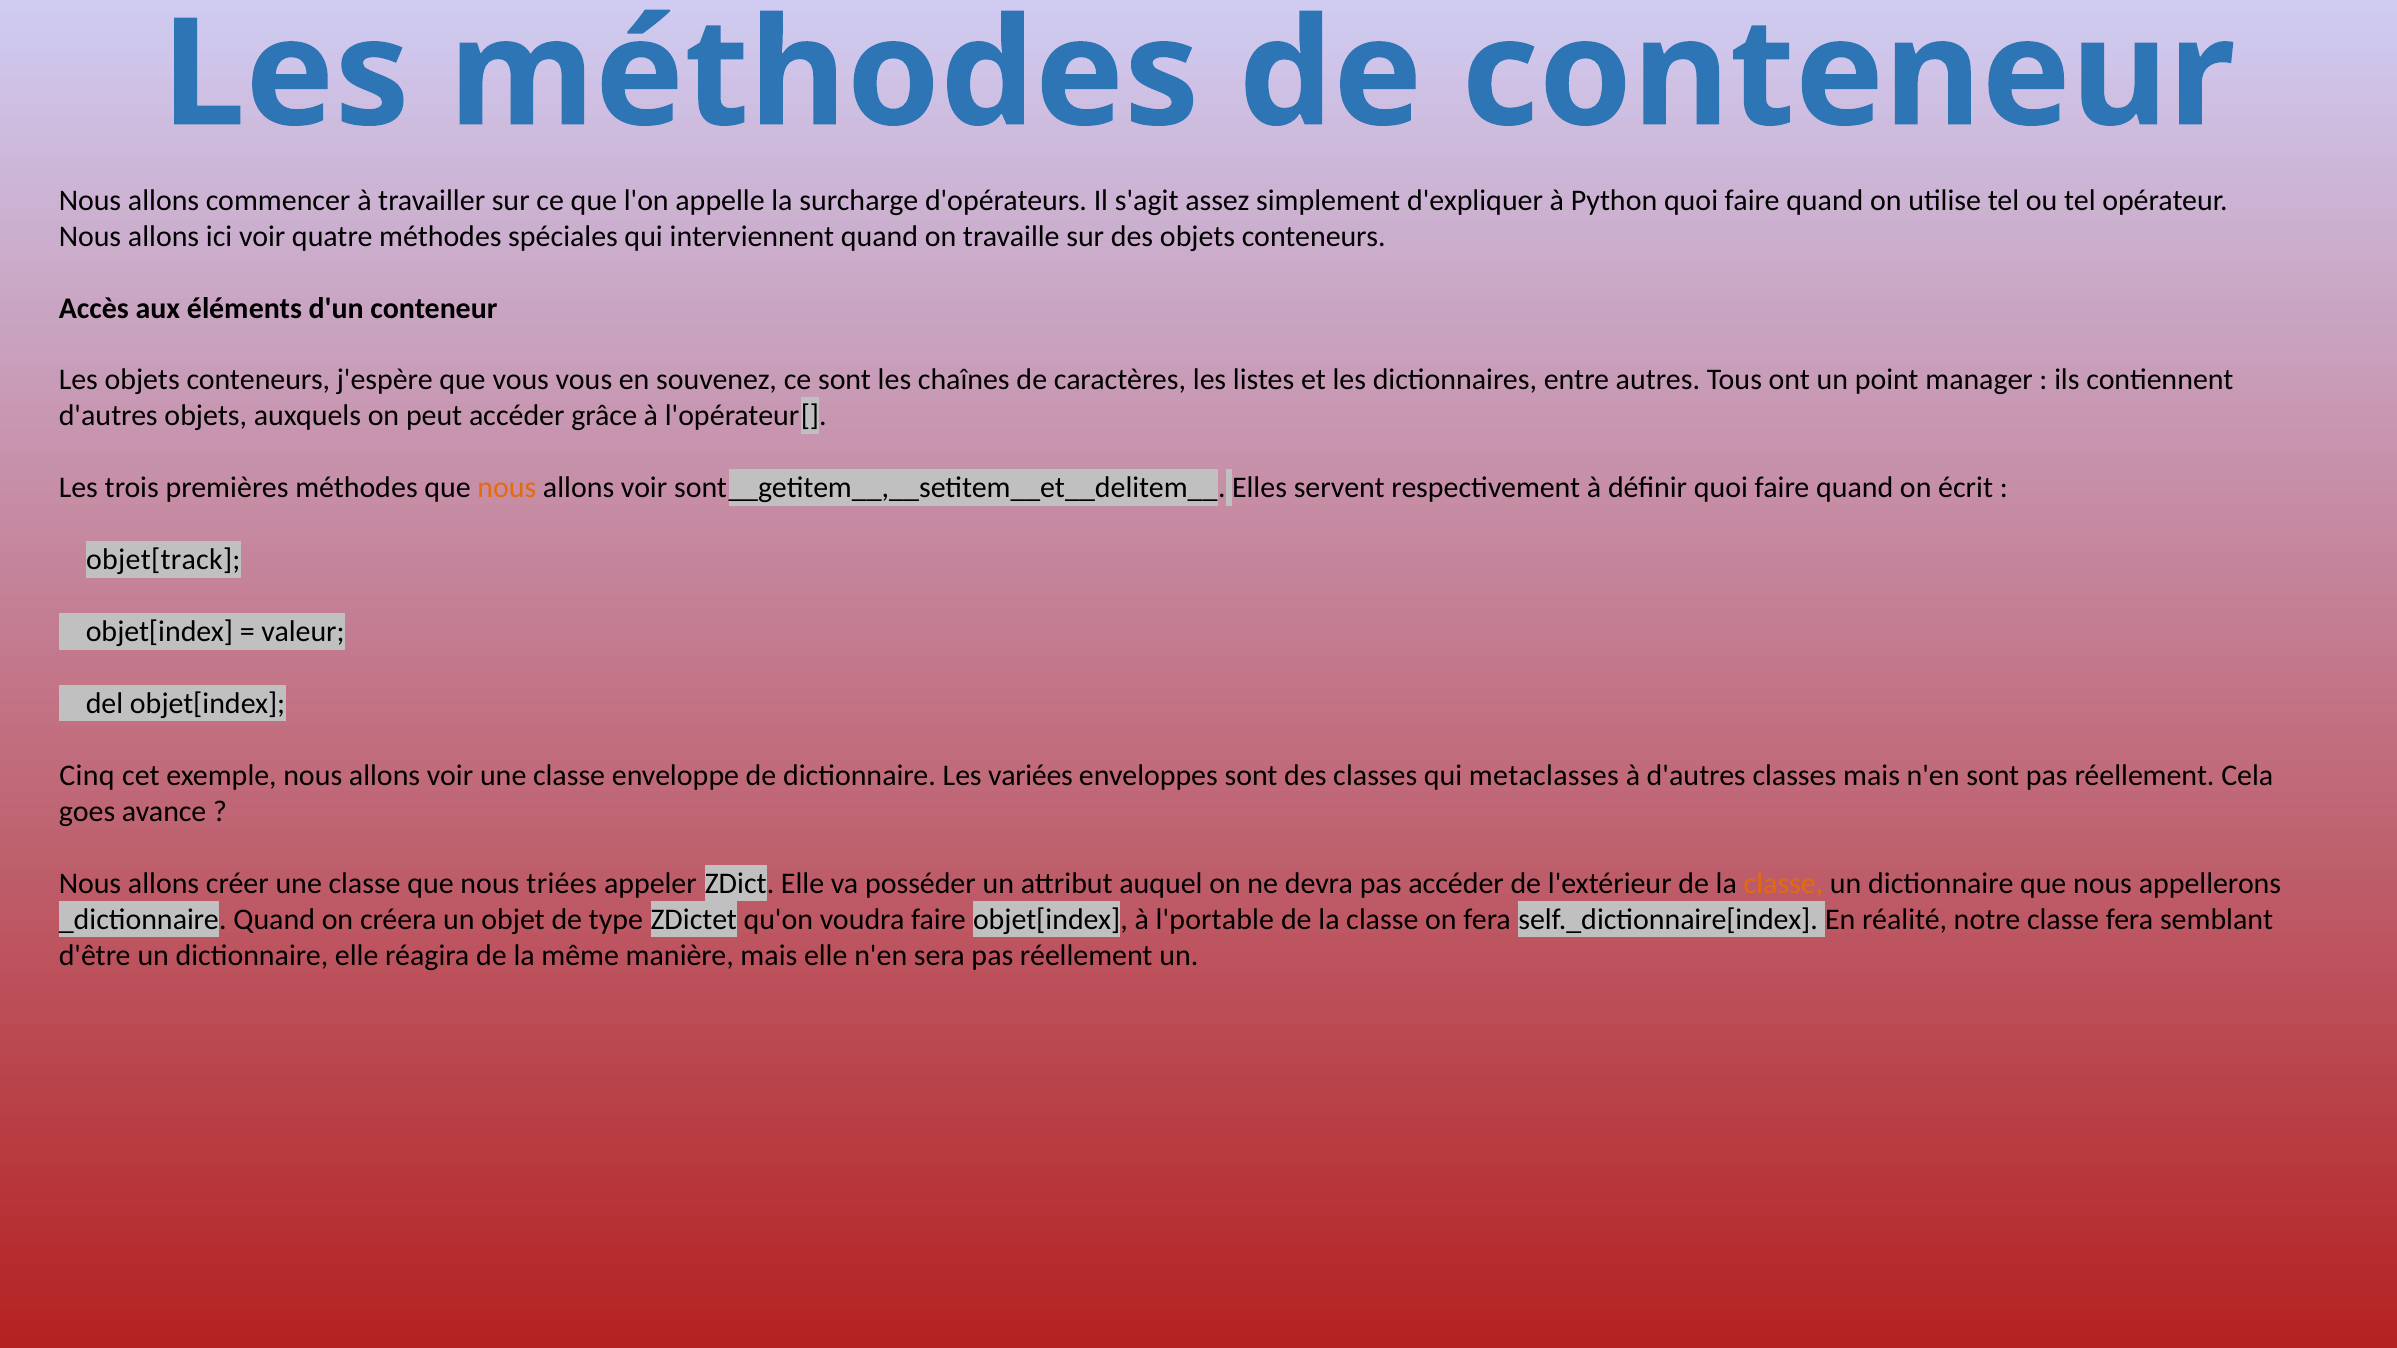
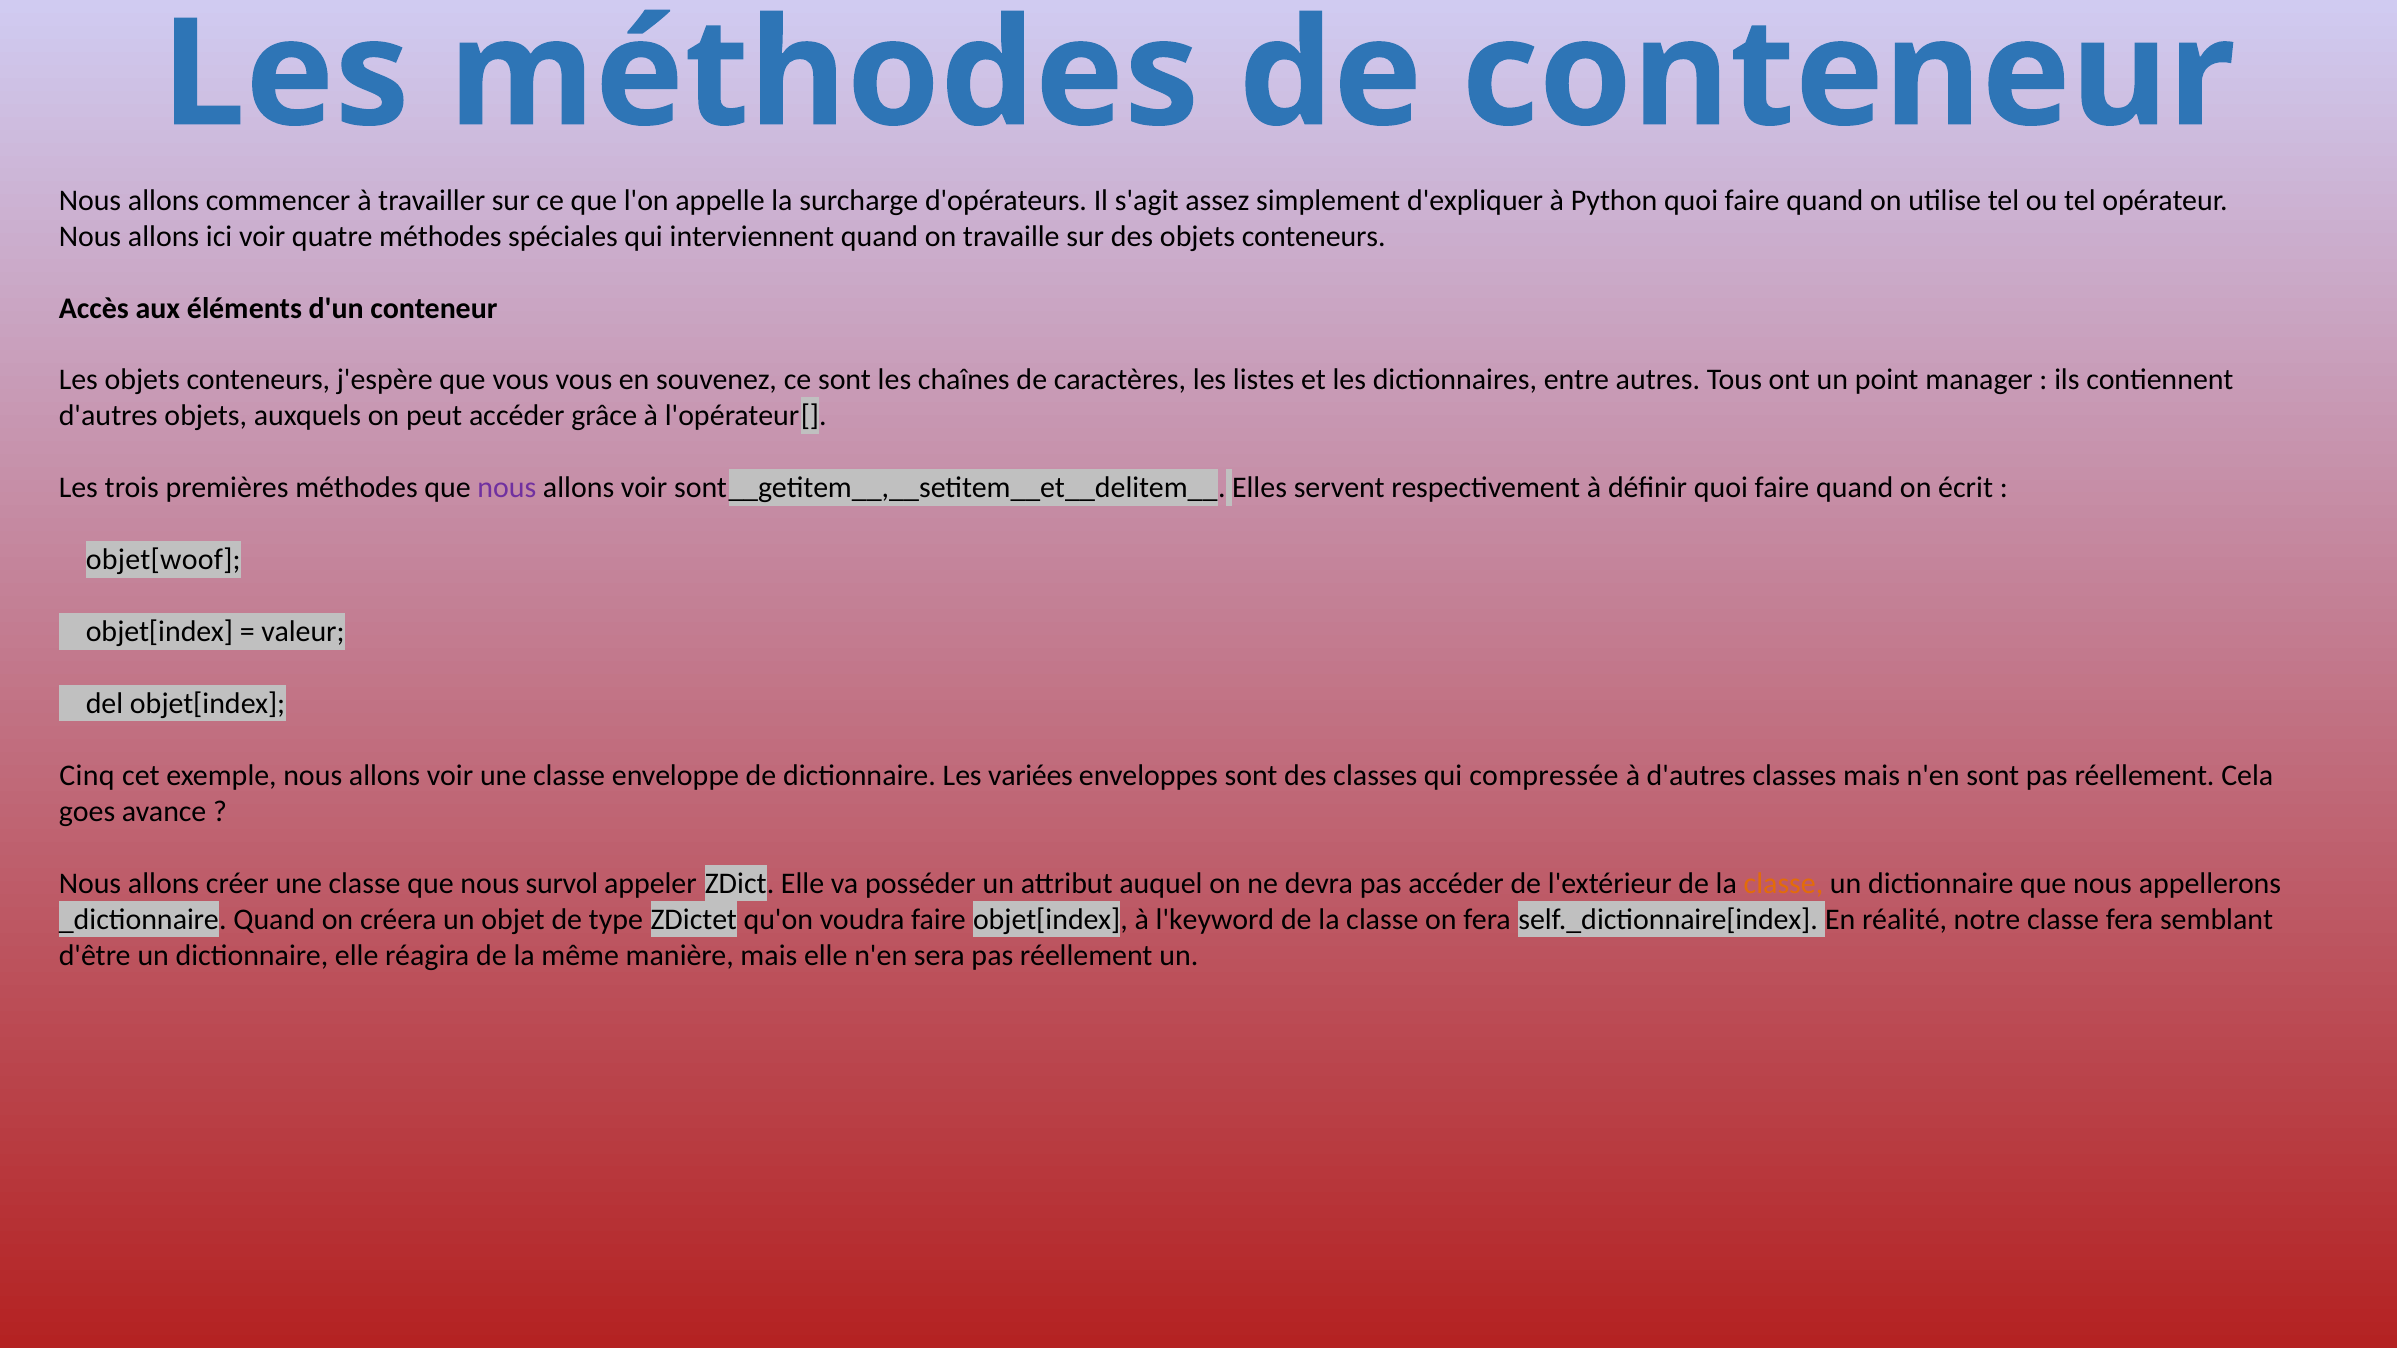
nous at (507, 488) colour: orange -> purple
objet[track: objet[track -> objet[woof
metaclasses: metaclasses -> compressée
triées: triées -> survol
l'portable: l'portable -> l'keyword
